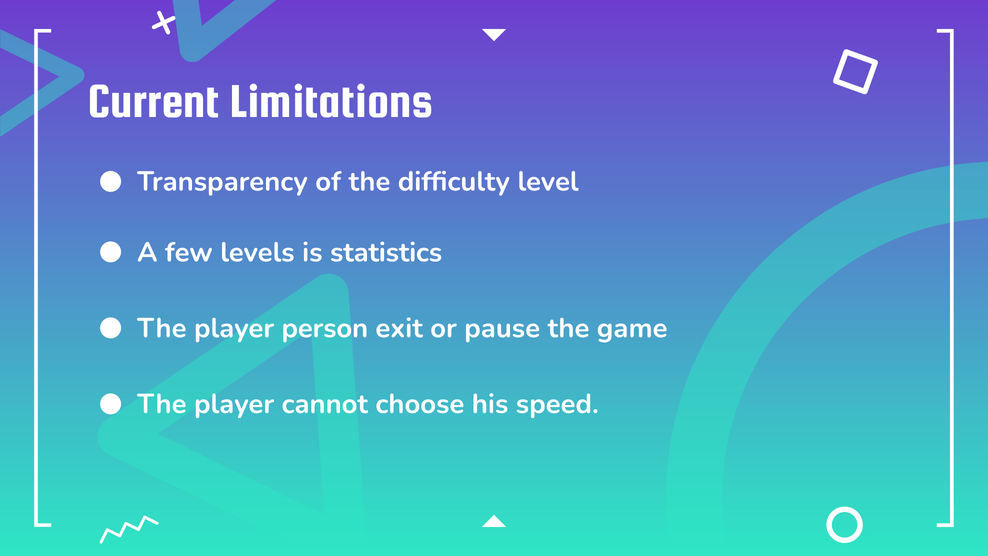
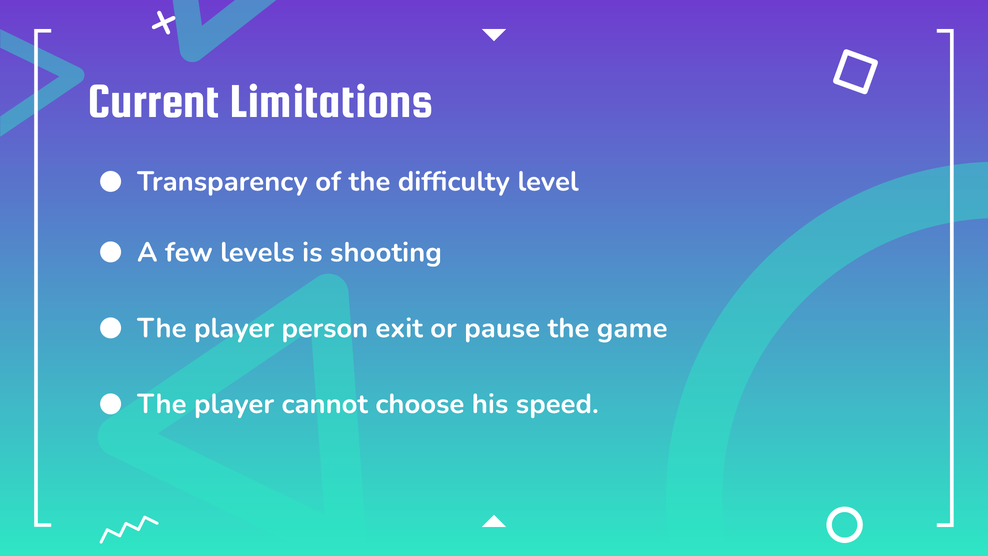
statistics: statistics -> shooting
